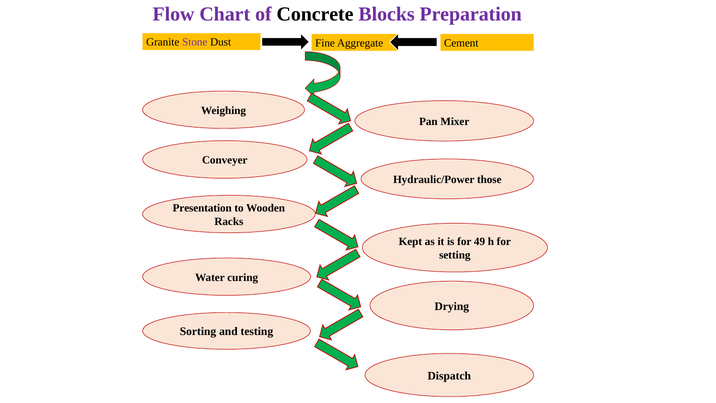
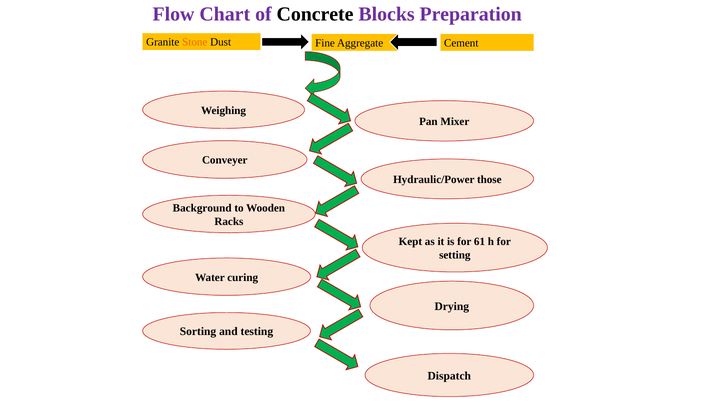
Stone colour: purple -> orange
Presentation: Presentation -> Background
49: 49 -> 61
